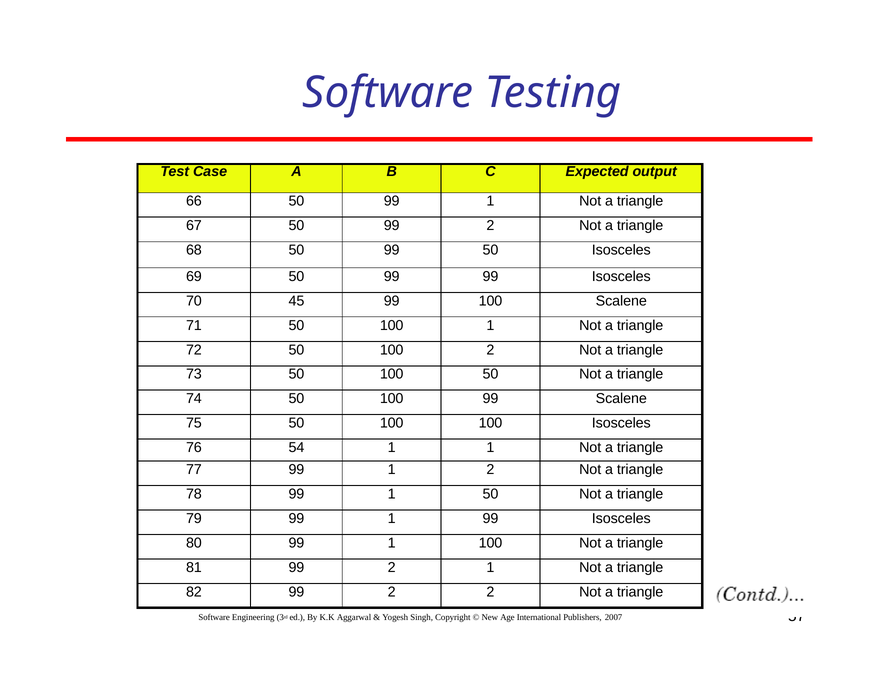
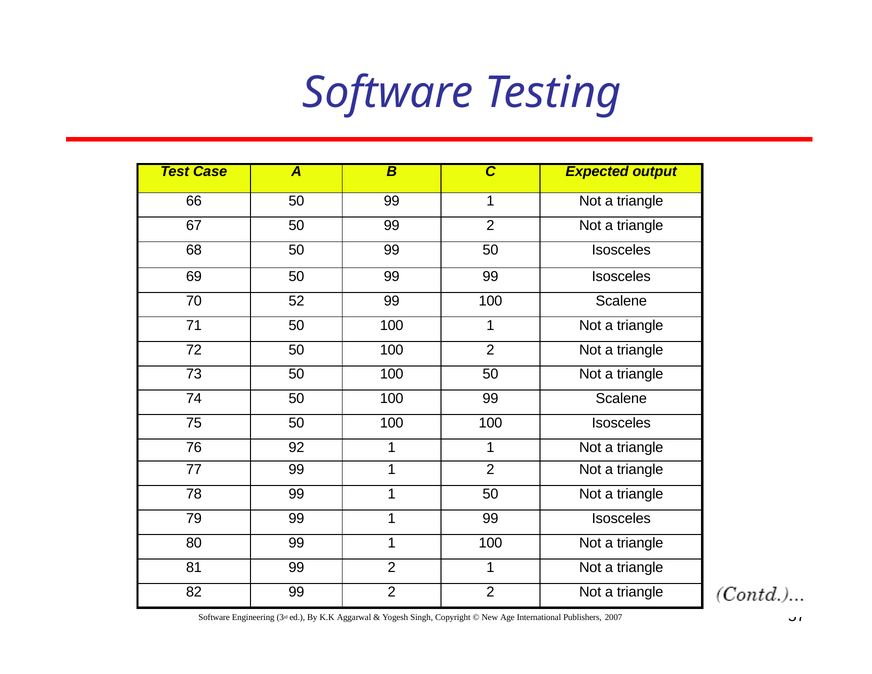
45: 45 -> 52
54: 54 -> 92
